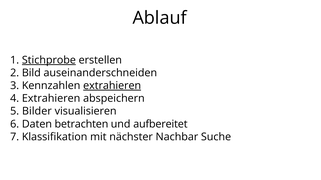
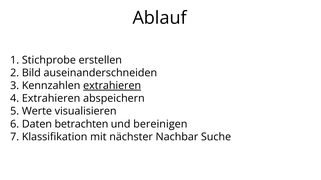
Stichprobe underline: present -> none
Bilder: Bilder -> Werte
aufbereitet: aufbereitet -> bereinigen
